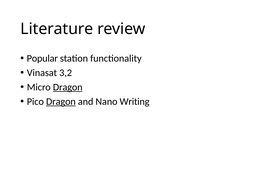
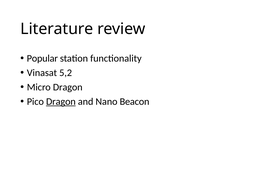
3,2: 3,2 -> 5,2
Dragon at (68, 87) underline: present -> none
Writing: Writing -> Beacon
